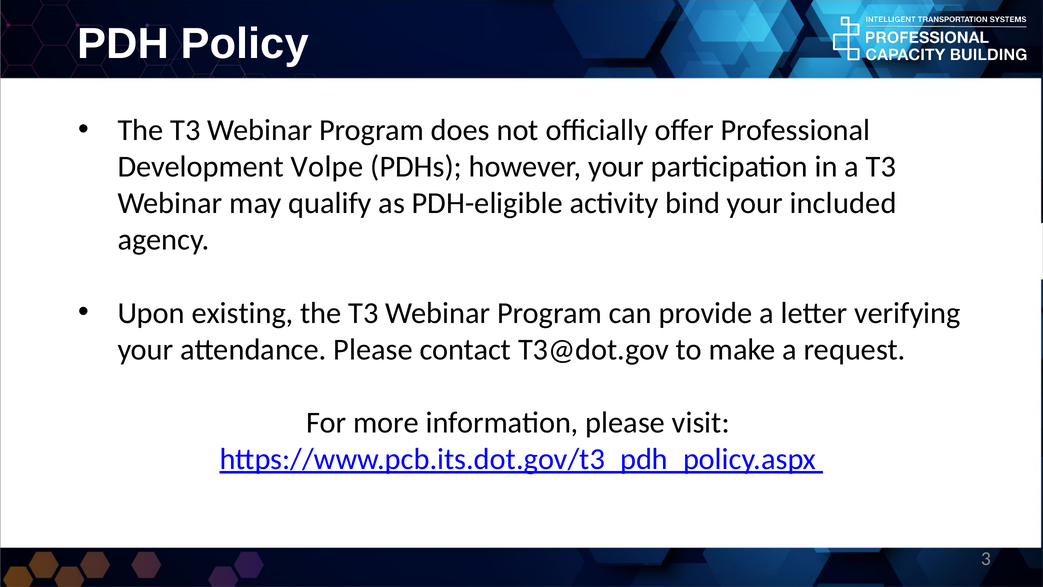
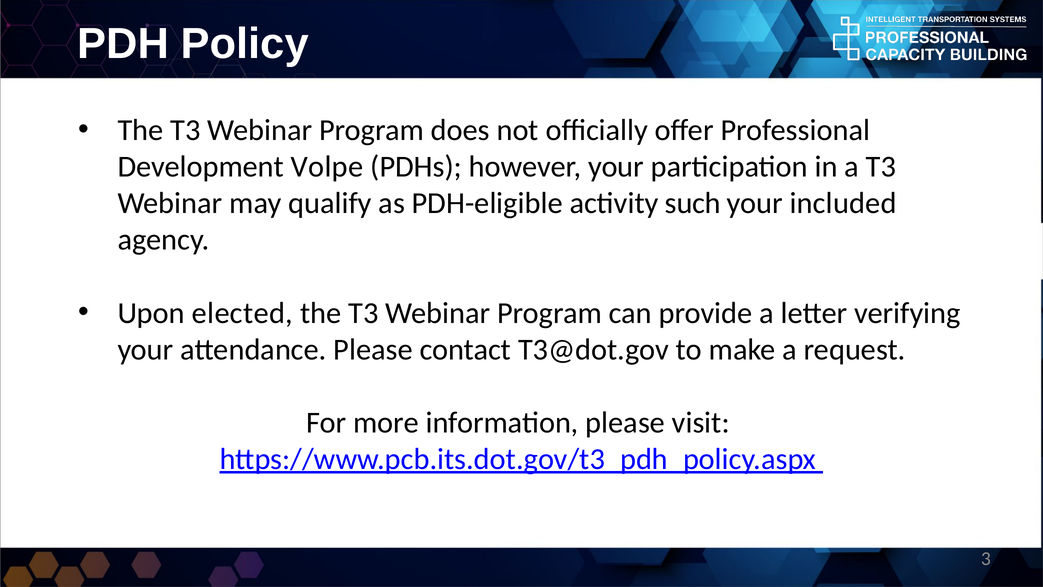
bind: bind -> such
existing: existing -> elected
